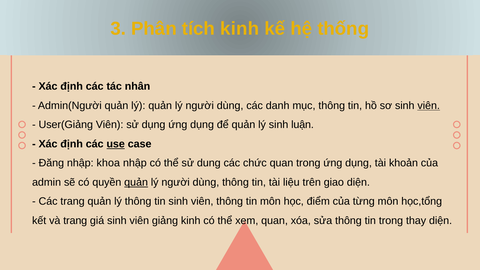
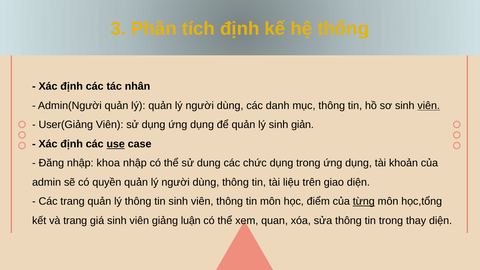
tích kinh: kinh -> định
luận: luận -> giản
chức quan: quan -> dụng
quản at (136, 182) underline: present -> none
từng underline: none -> present
giảng kinh: kinh -> luận
